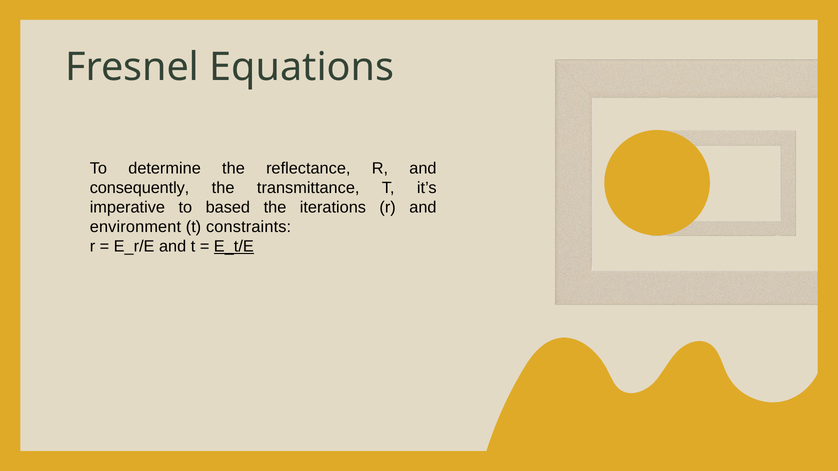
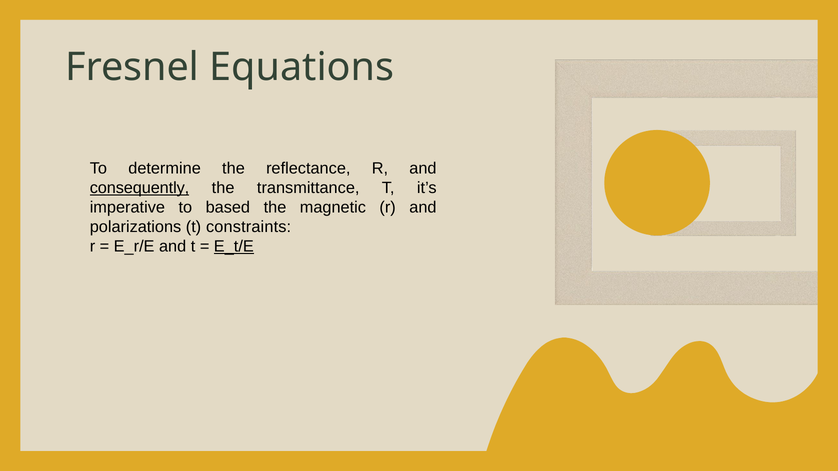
consequently underline: none -> present
iterations: iterations -> magnetic
environment: environment -> polarizations
